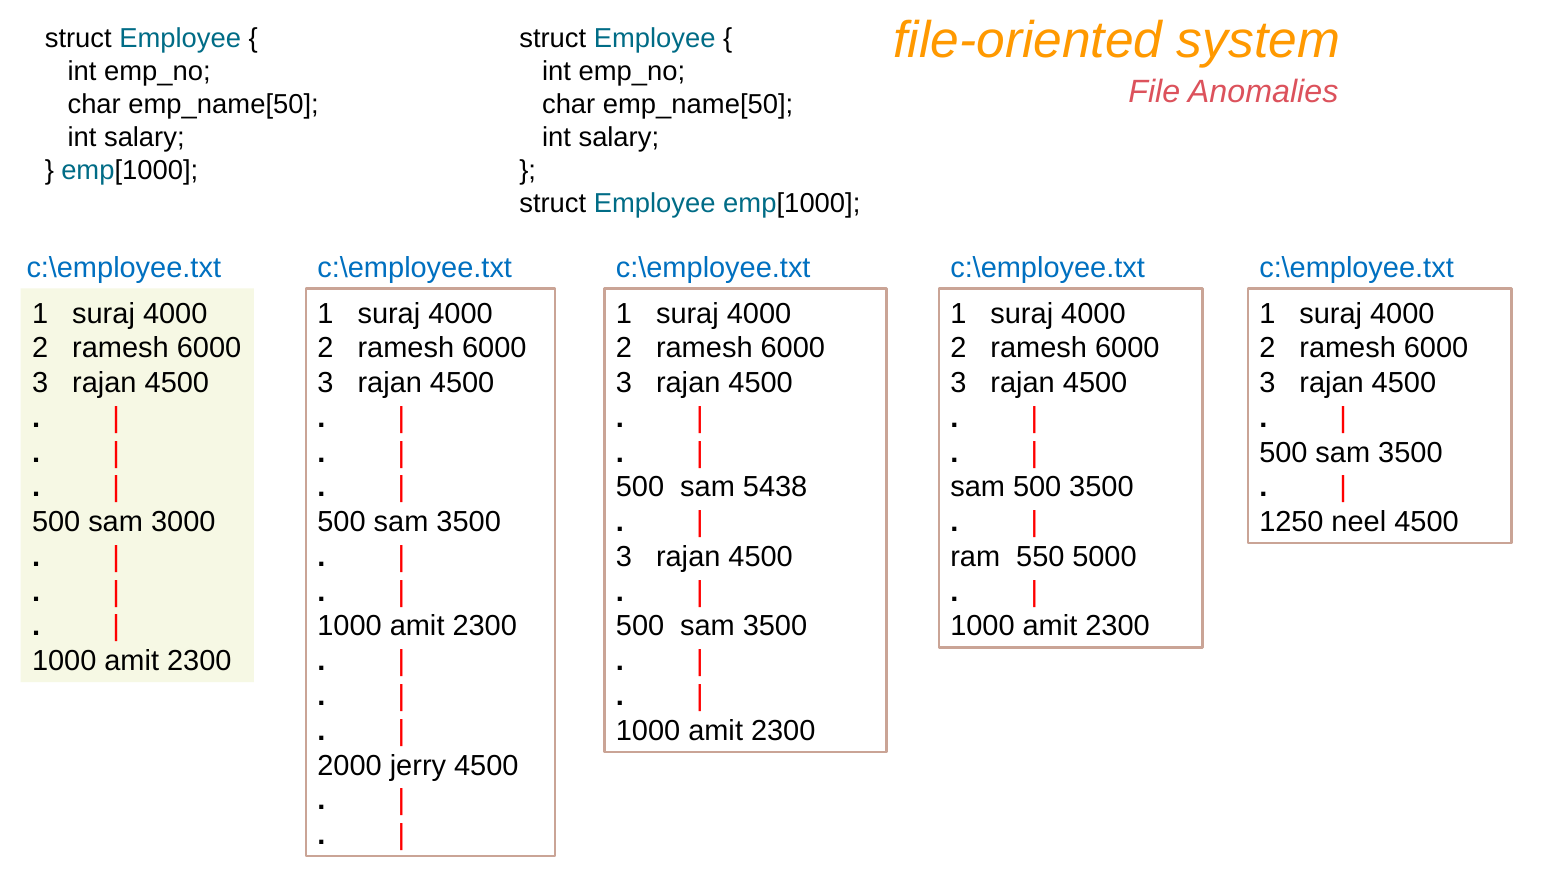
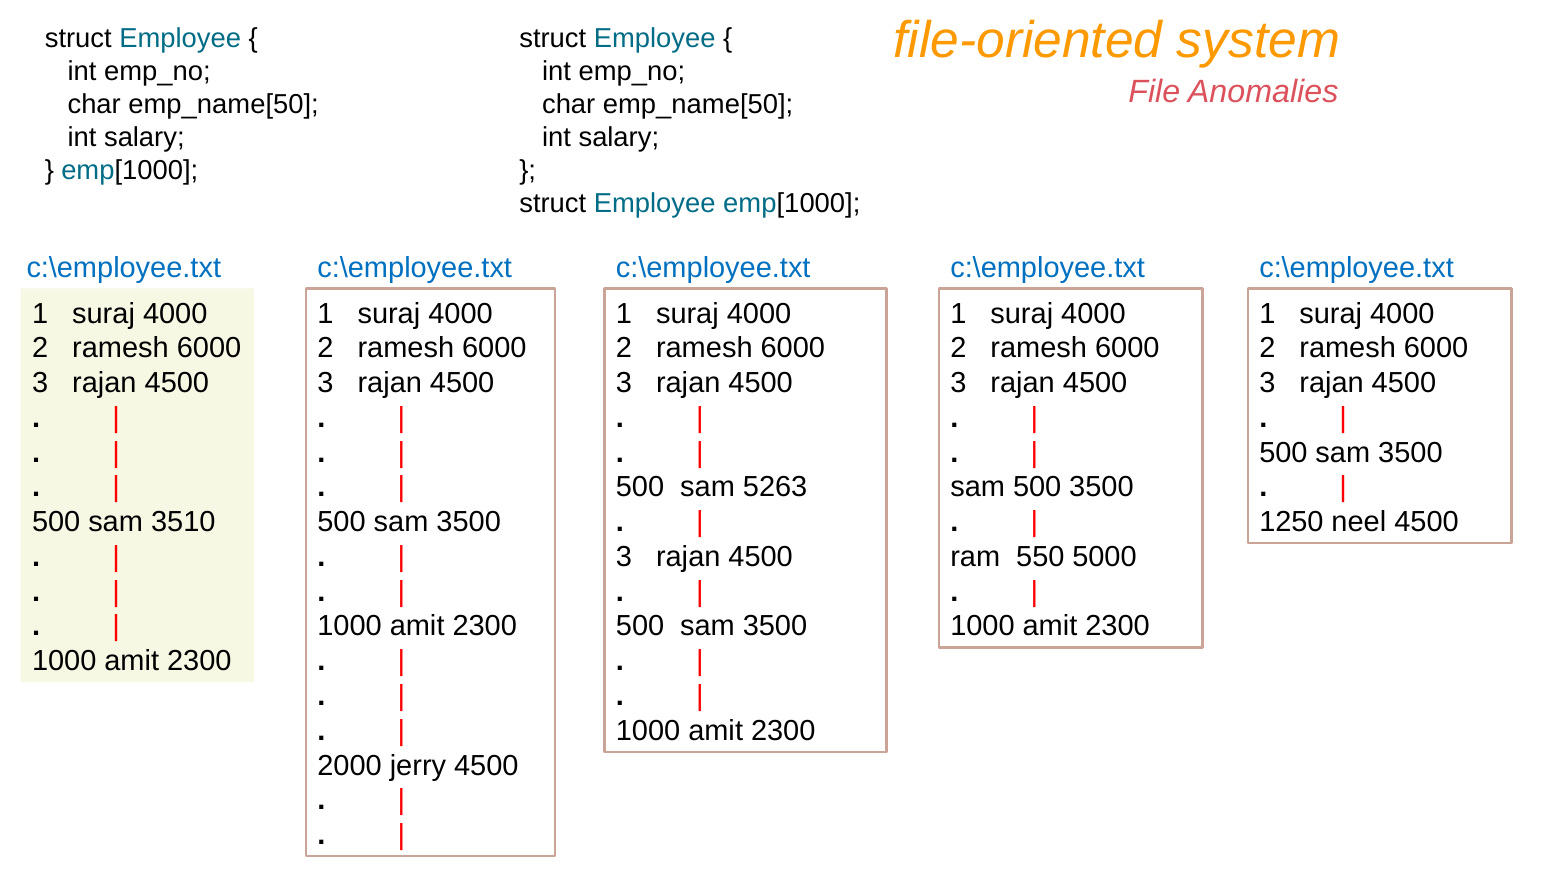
5438: 5438 -> 5263
3000: 3000 -> 3510
